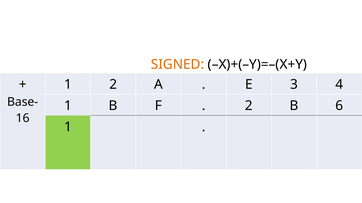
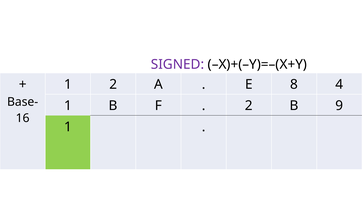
SIGNED colour: orange -> purple
3: 3 -> 8
6: 6 -> 9
